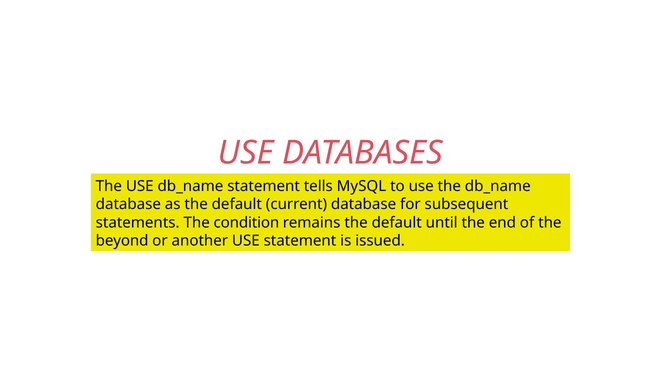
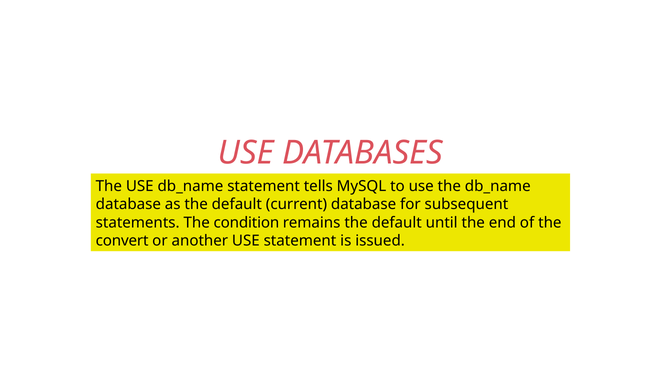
beyond: beyond -> convert
